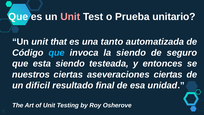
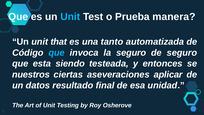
Unit at (70, 17) colour: pink -> light blue
unitario: unitario -> manera
la siendo: siendo -> seguro
aseveraciones ciertas: ciertas -> aplicar
dificil: dificil -> datos
